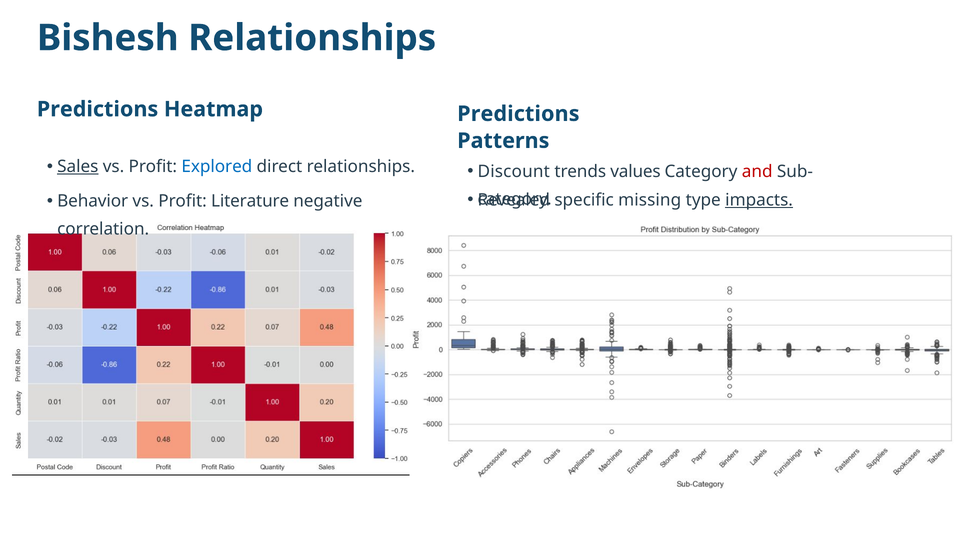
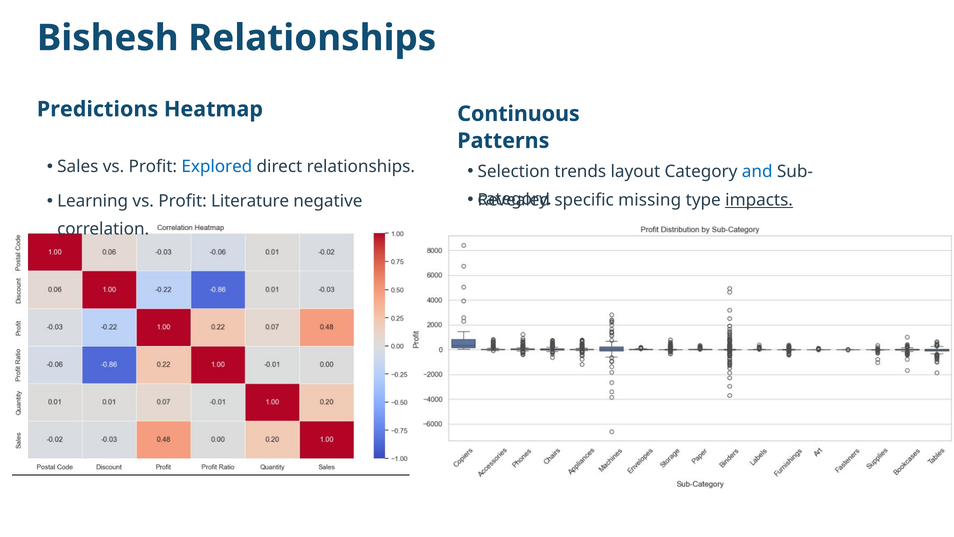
Predictions at (518, 114): Predictions -> Continuous
Sales underline: present -> none
Discount: Discount -> Selection
values: values -> layout
and colour: red -> blue
Behavior: Behavior -> Learning
